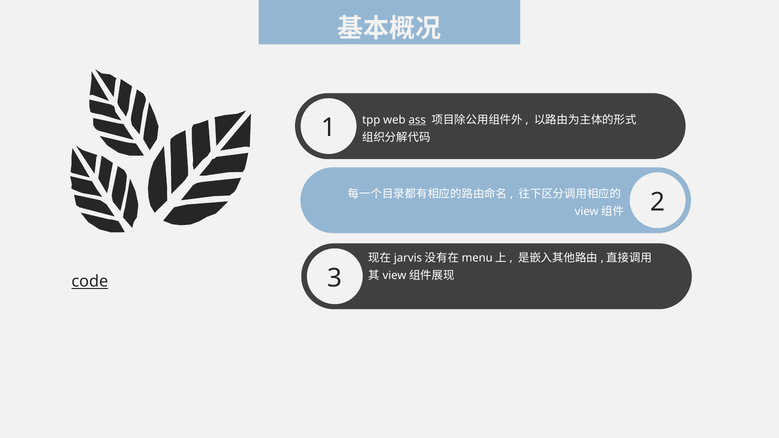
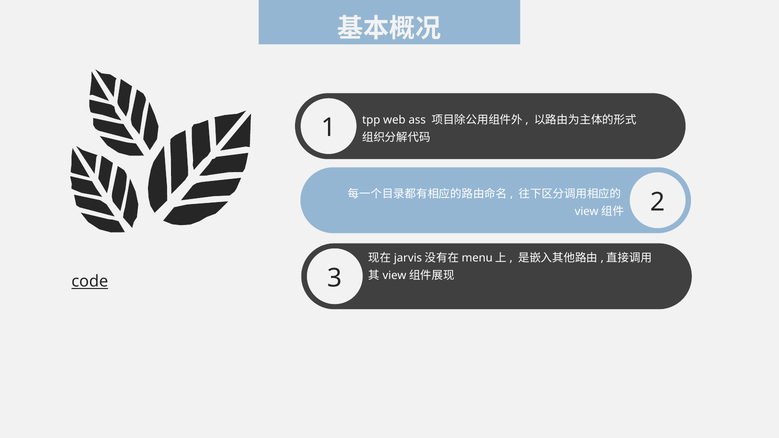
ass underline: present -> none
